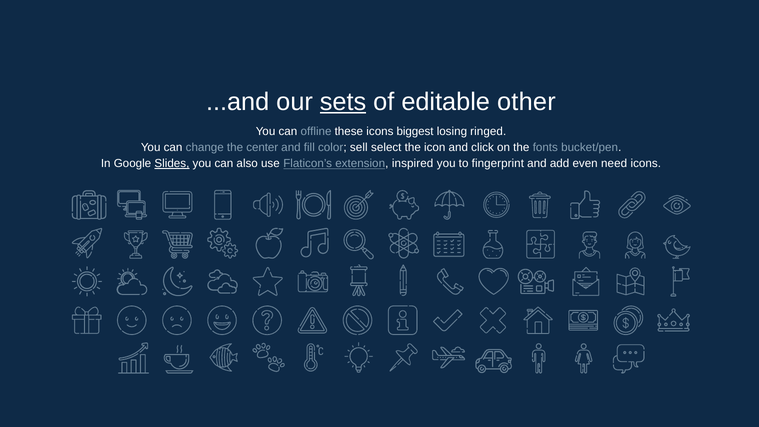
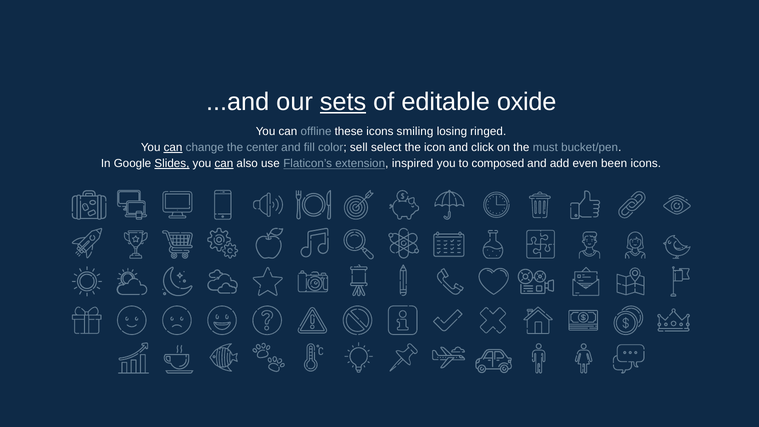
other: other -> oxide
biggest: biggest -> smiling
can at (173, 147) underline: none -> present
fonts: fonts -> must
can at (224, 163) underline: none -> present
fingerprint: fingerprint -> composed
need: need -> been
